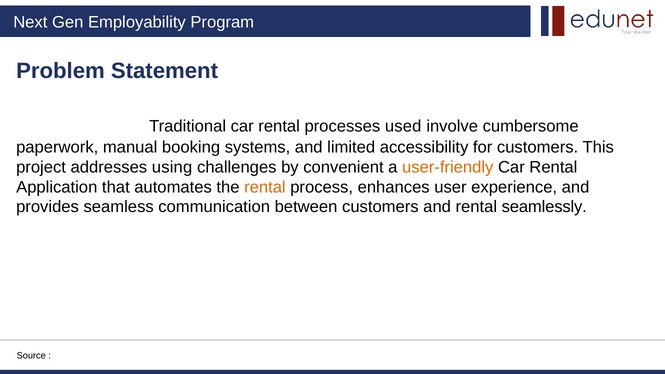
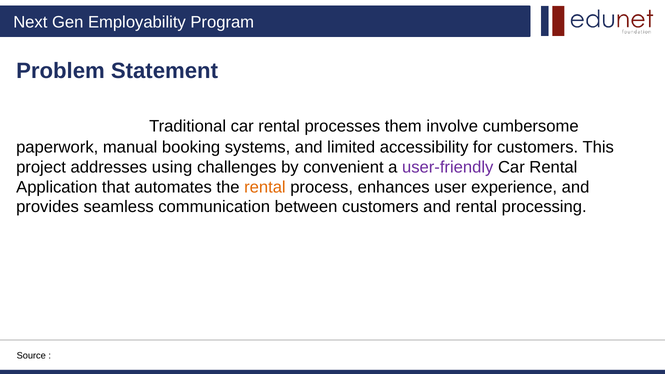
used: used -> them
user-friendly colour: orange -> purple
seamlessly: seamlessly -> processing
